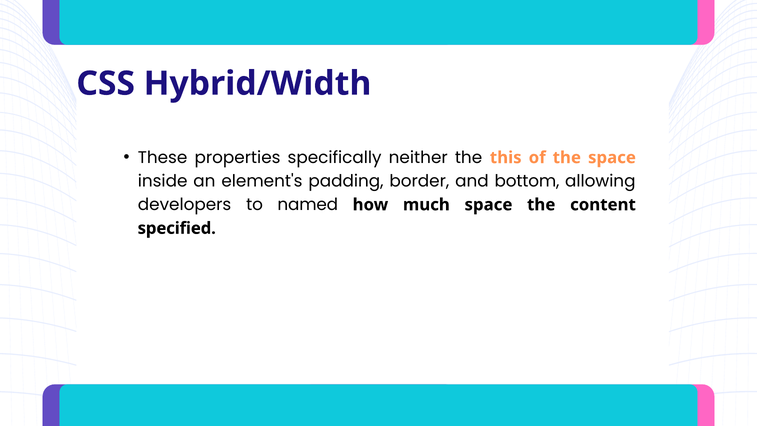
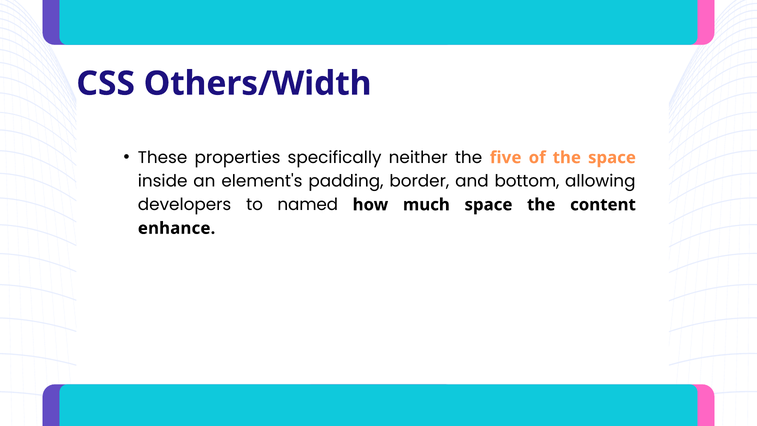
Hybrid/Width: Hybrid/Width -> Others/Width
this: this -> five
specified: specified -> enhance
